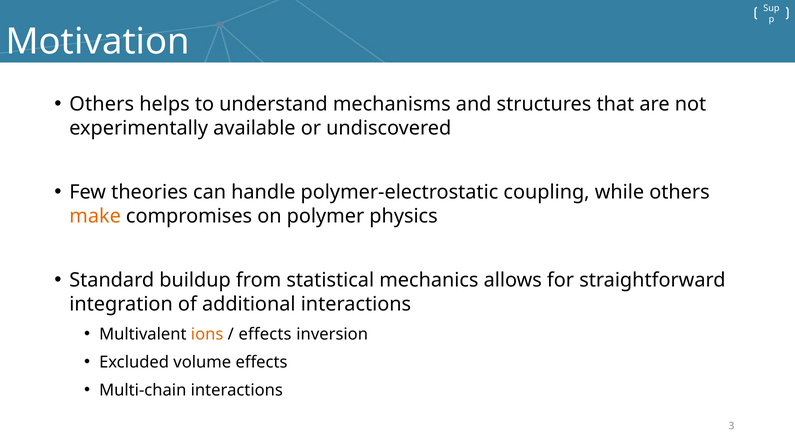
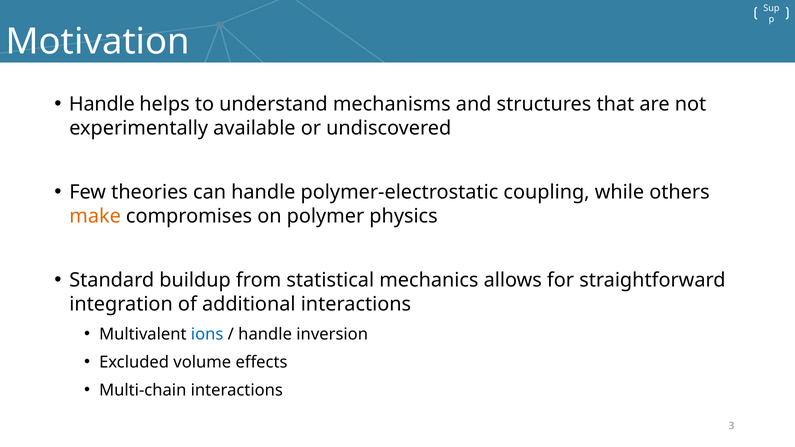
Others at (102, 104): Others -> Handle
ions colour: orange -> blue
effects at (265, 334): effects -> handle
